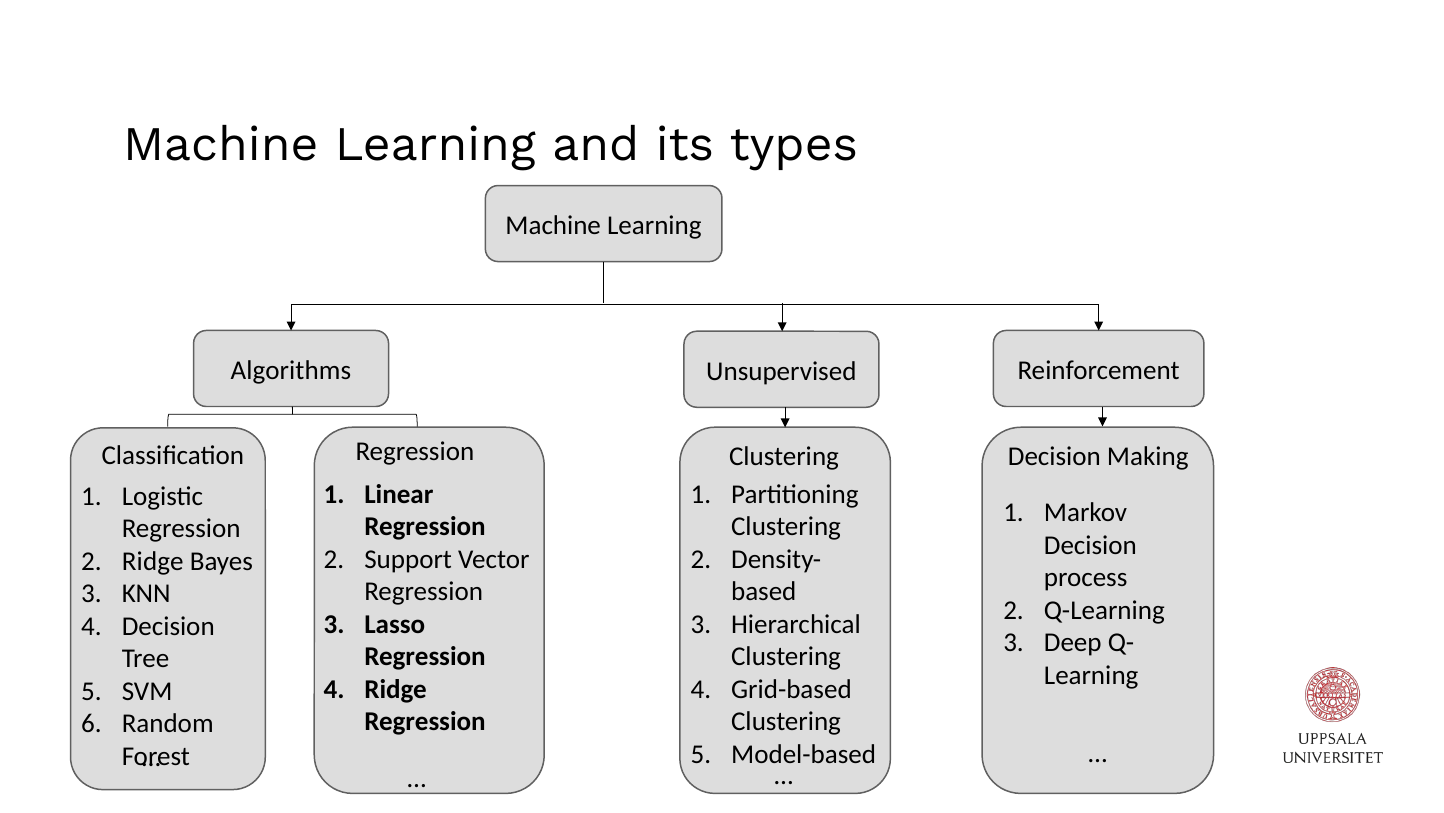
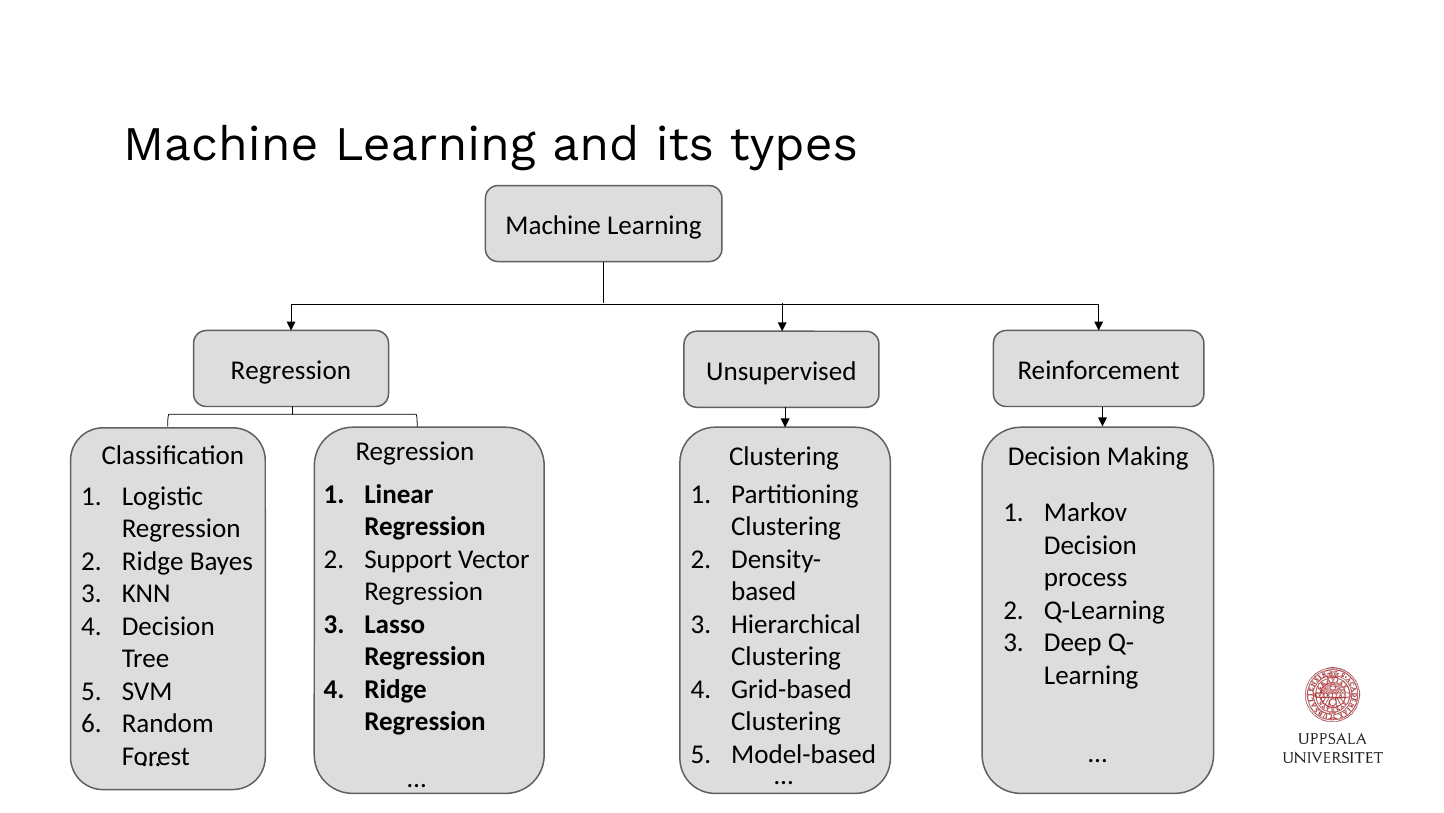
Algorithms at (291, 370): Algorithms -> Regression
